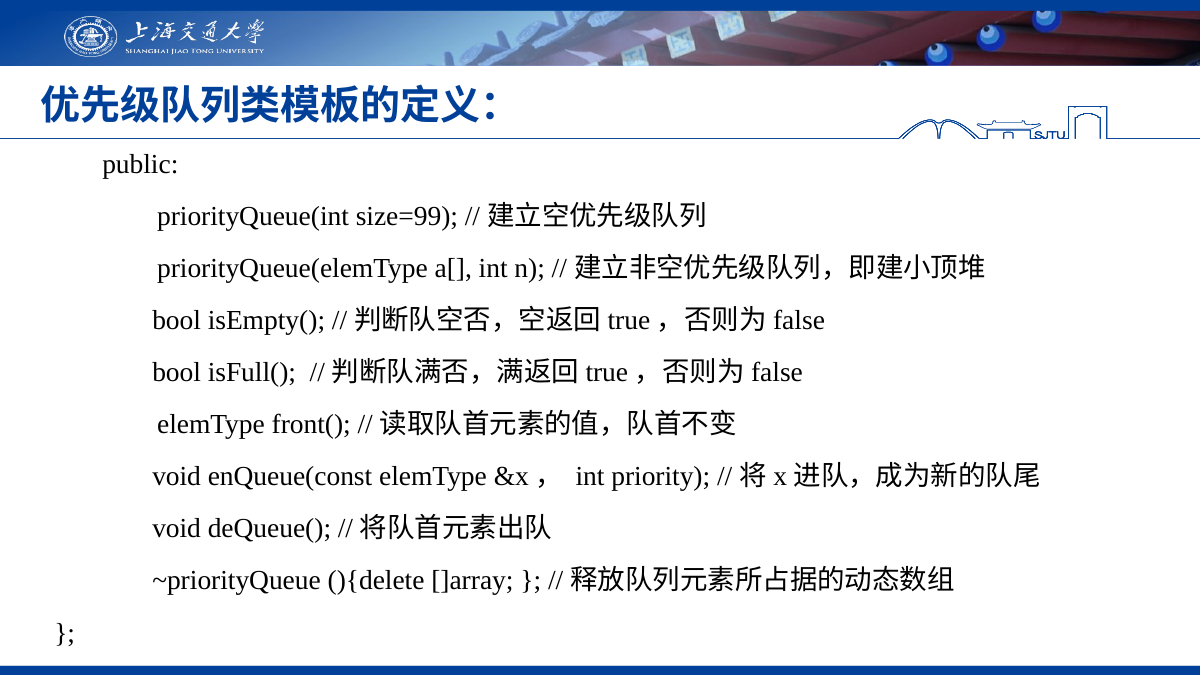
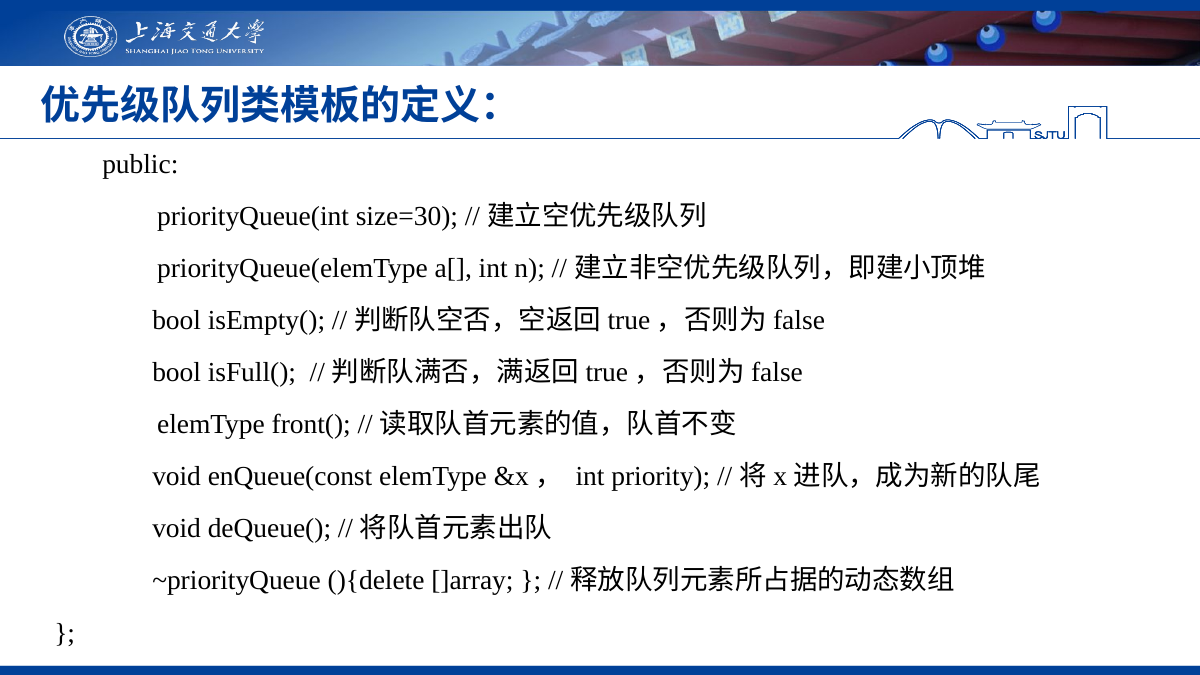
size=99: size=99 -> size=30
